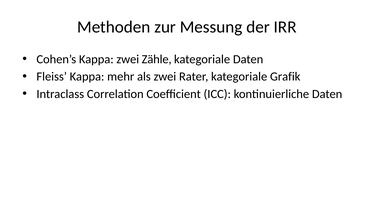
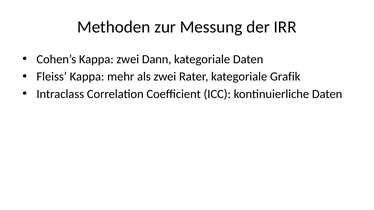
Zähle: Zähle -> Dann
